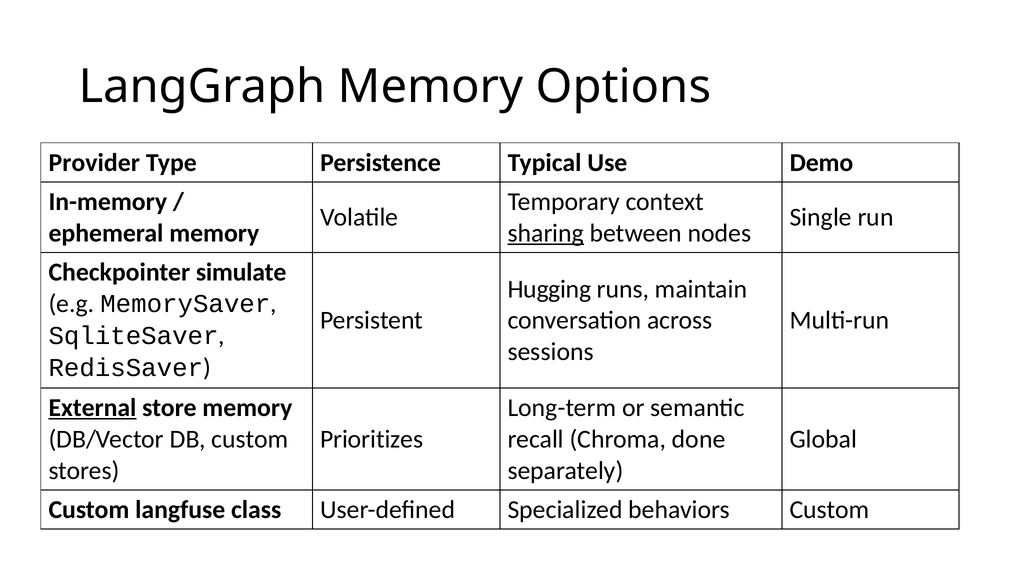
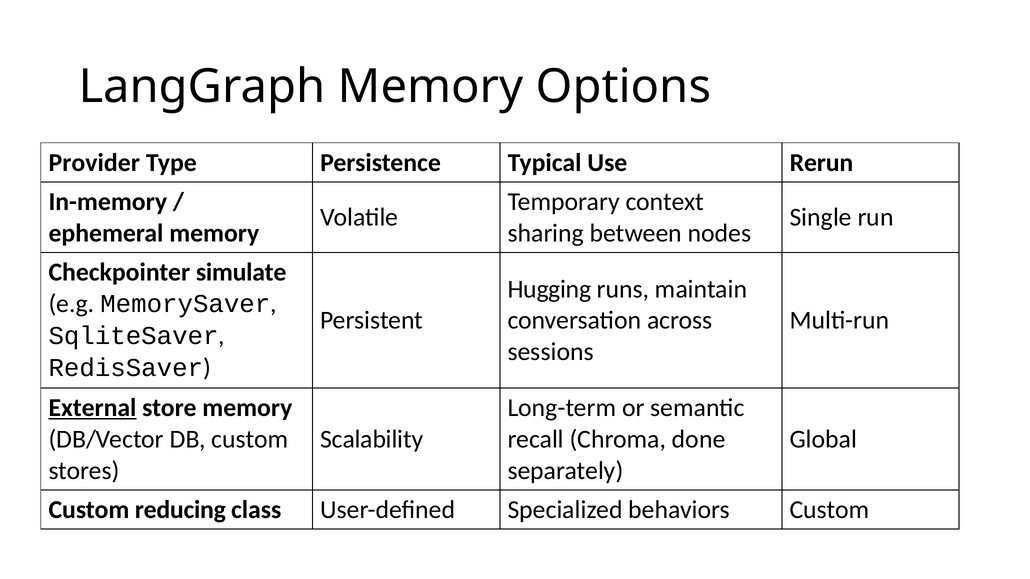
Demo: Demo -> Rerun
sharing underline: present -> none
Prioritizes: Prioritizes -> Scalability
langfuse: langfuse -> reducing
